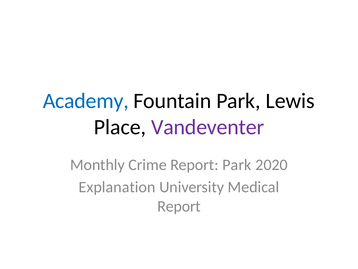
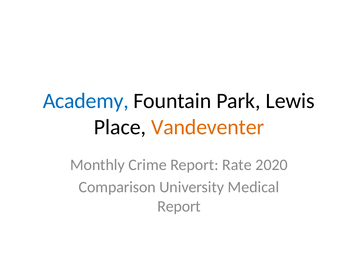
Vandeventer colour: purple -> orange
Report Park: Park -> Rate
Explanation: Explanation -> Comparison
